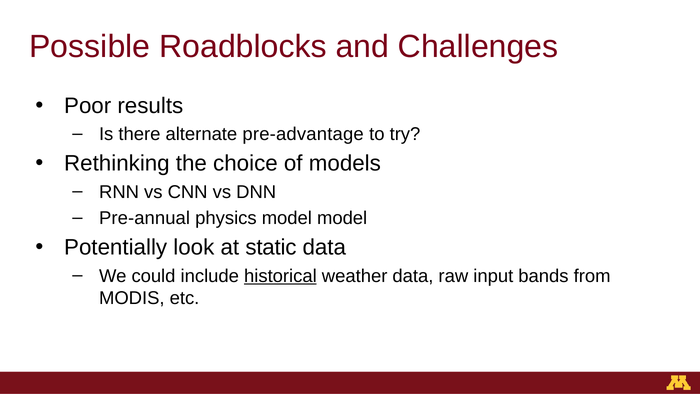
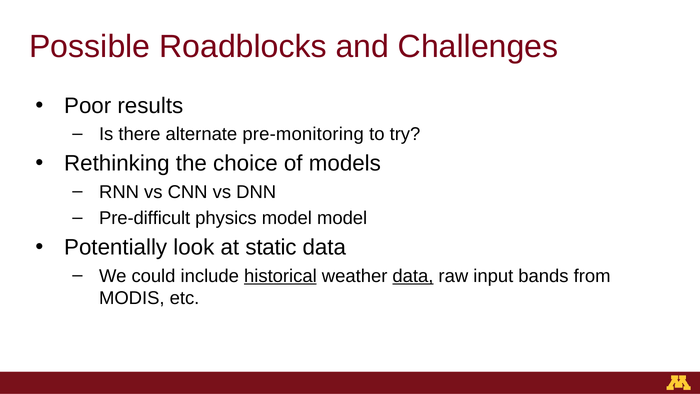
pre-advantage: pre-advantage -> pre-monitoring
Pre-annual: Pre-annual -> Pre-difficult
data at (413, 276) underline: none -> present
